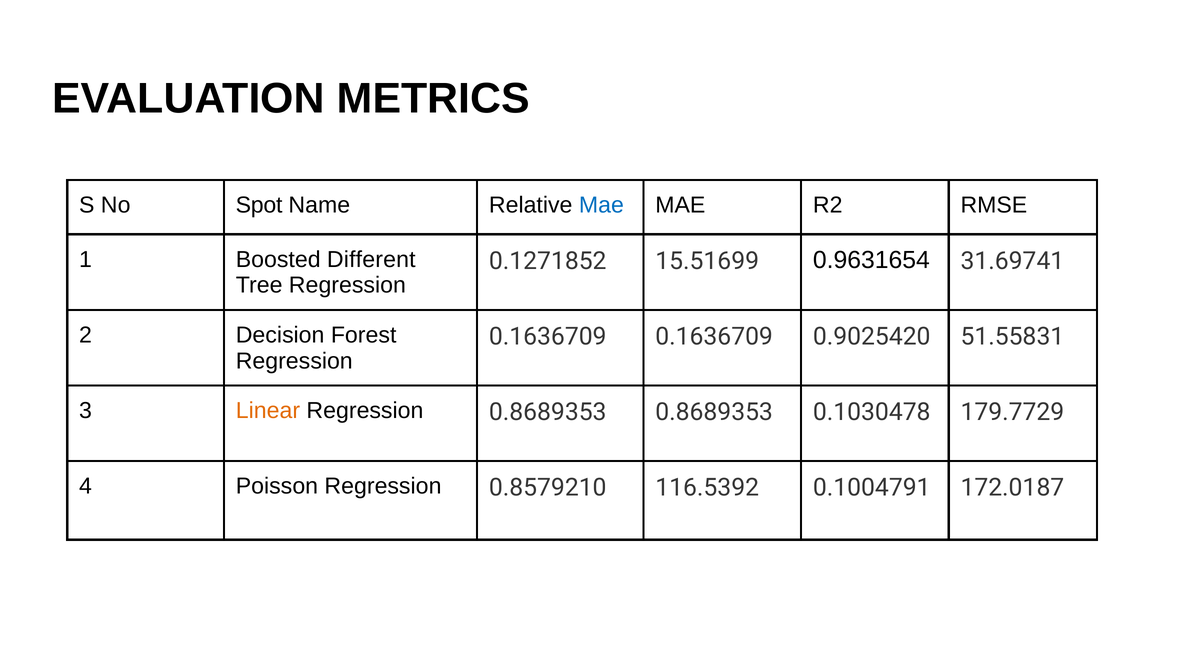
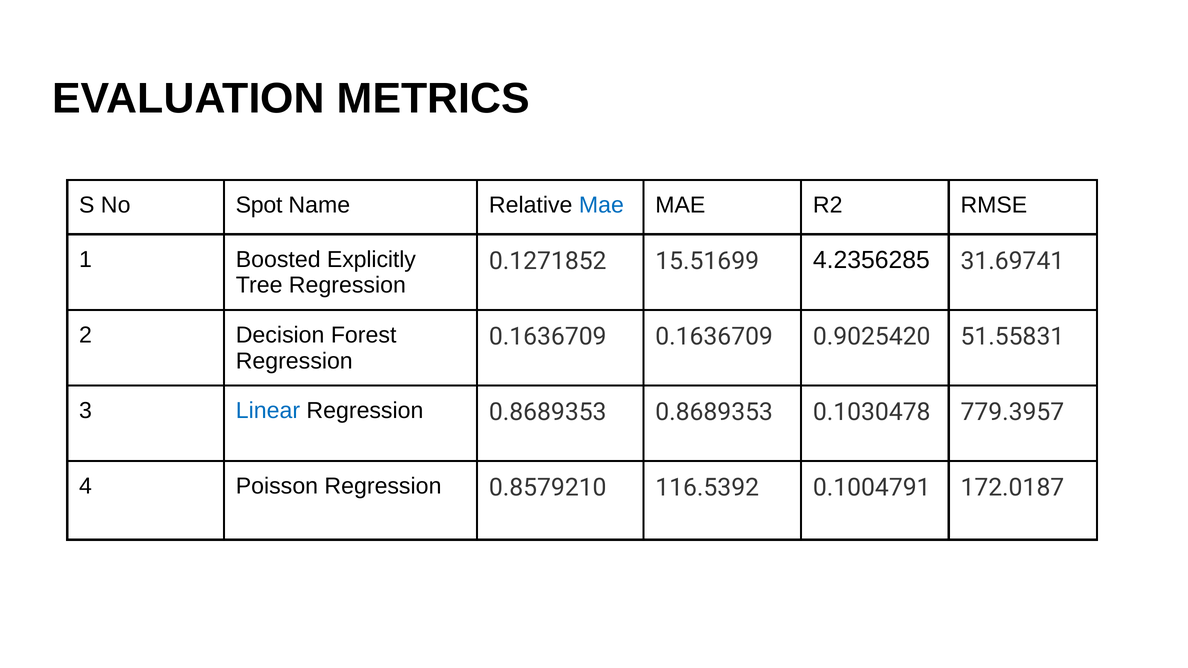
Different: Different -> Explicitly
0.9631654: 0.9631654 -> 4.2356285
Linear colour: orange -> blue
179.7729: 179.7729 -> 779.3957
